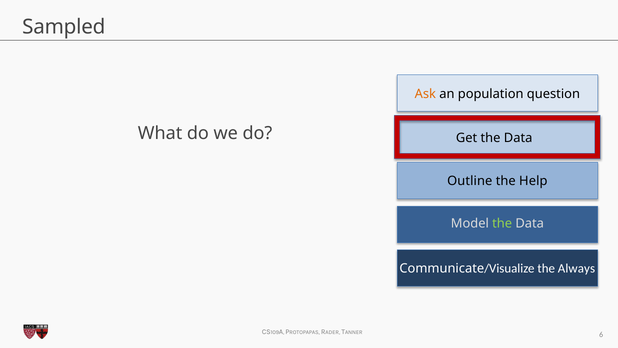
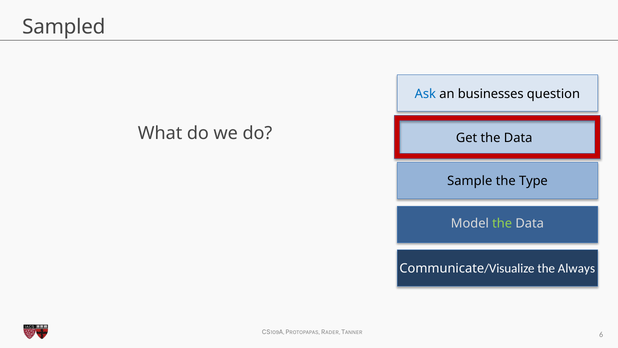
Ask colour: orange -> blue
population: population -> businesses
Outline: Outline -> Sample
Help: Help -> Type
